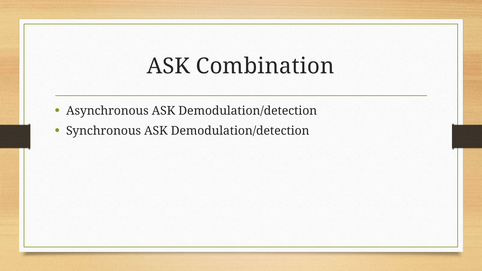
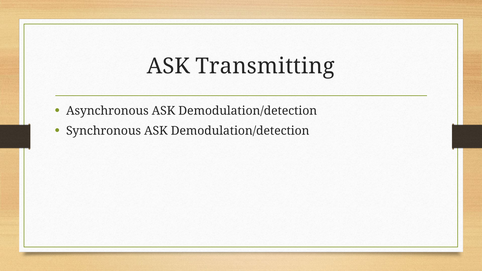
Combination: Combination -> Transmitting
